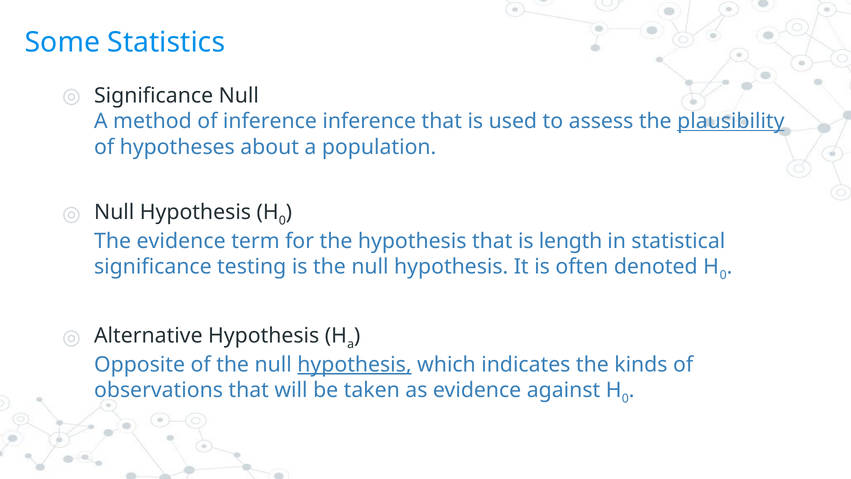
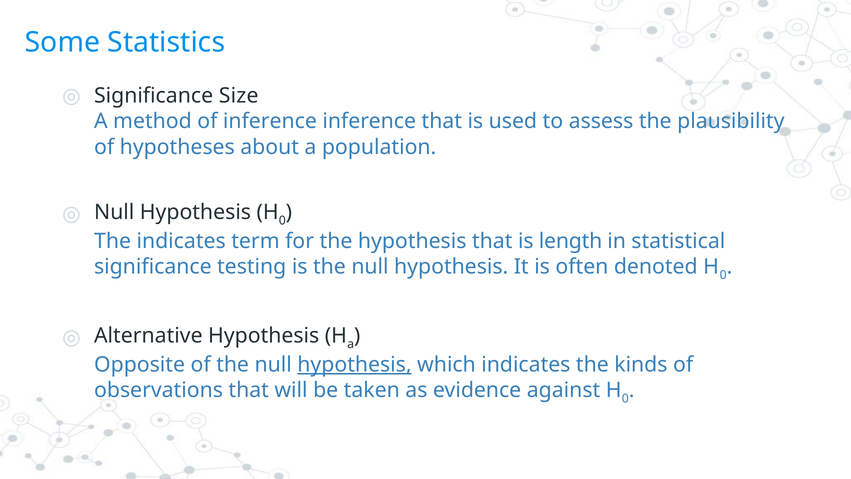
Significance Null: Null -> Size
plausibility underline: present -> none
The evidence: evidence -> indicates
